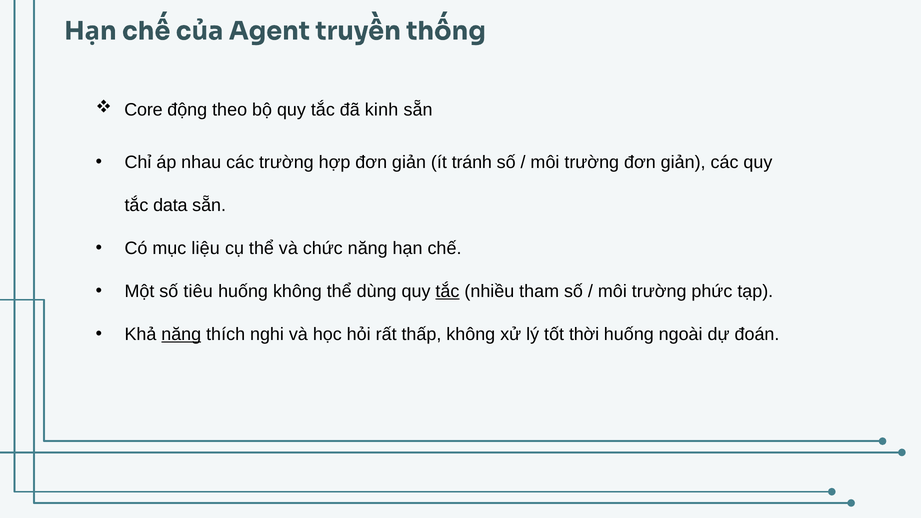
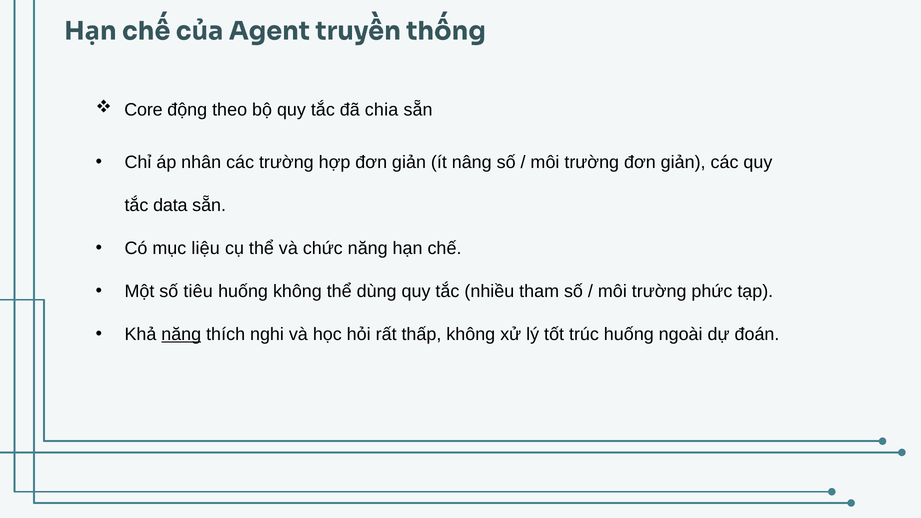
kinh: kinh -> chia
nhau: nhau -> nhân
tránh: tránh -> nâng
tắc at (447, 291) underline: present -> none
thời: thời -> trúc
